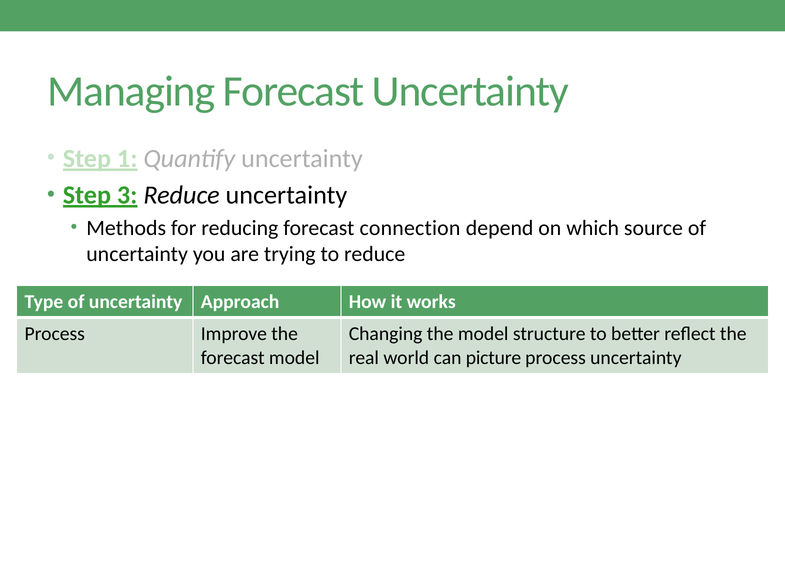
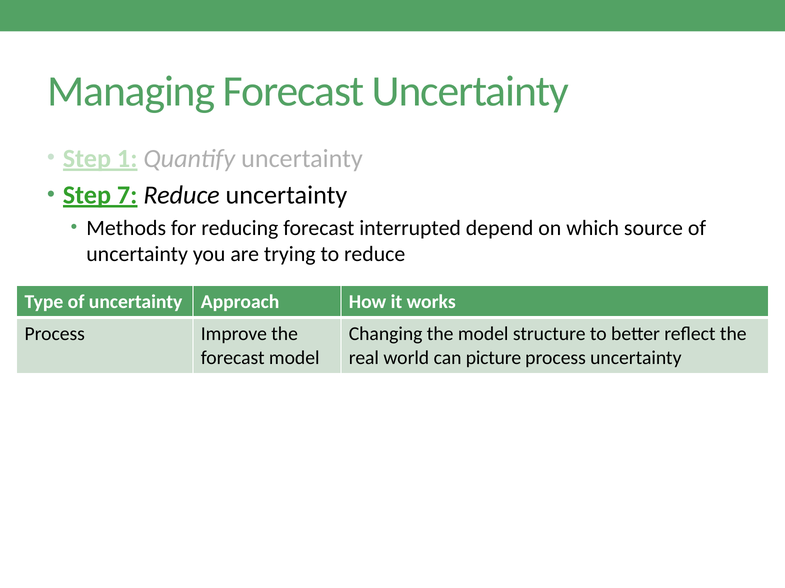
3: 3 -> 7
connection: connection -> interrupted
